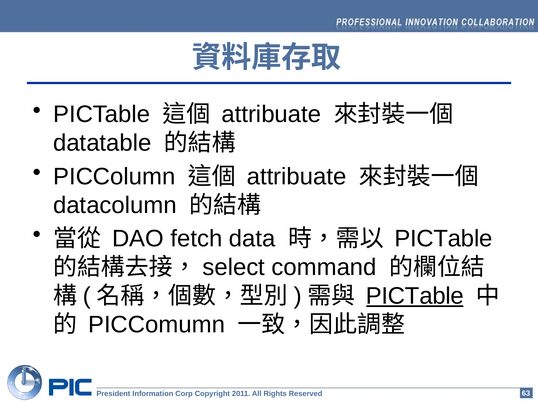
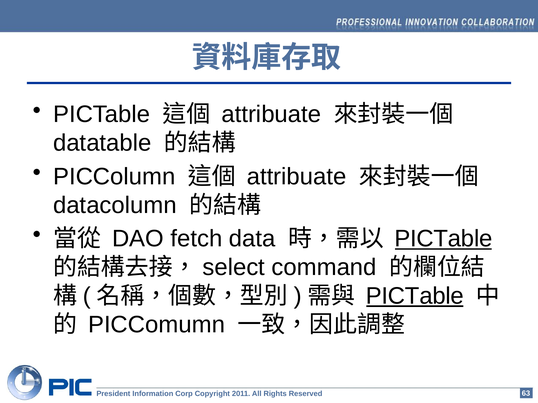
PICTable at (443, 239) underline: none -> present
